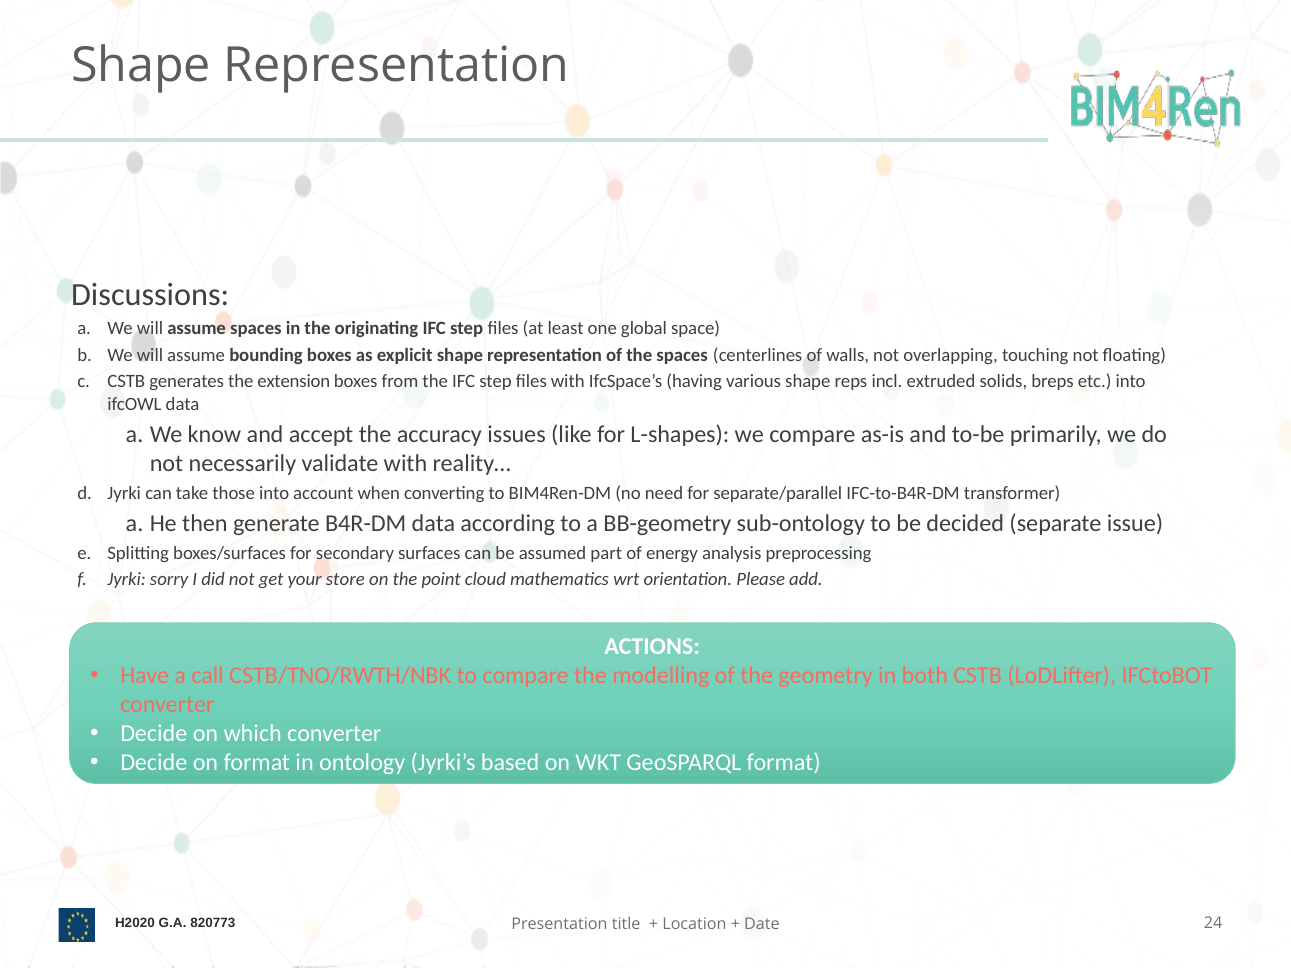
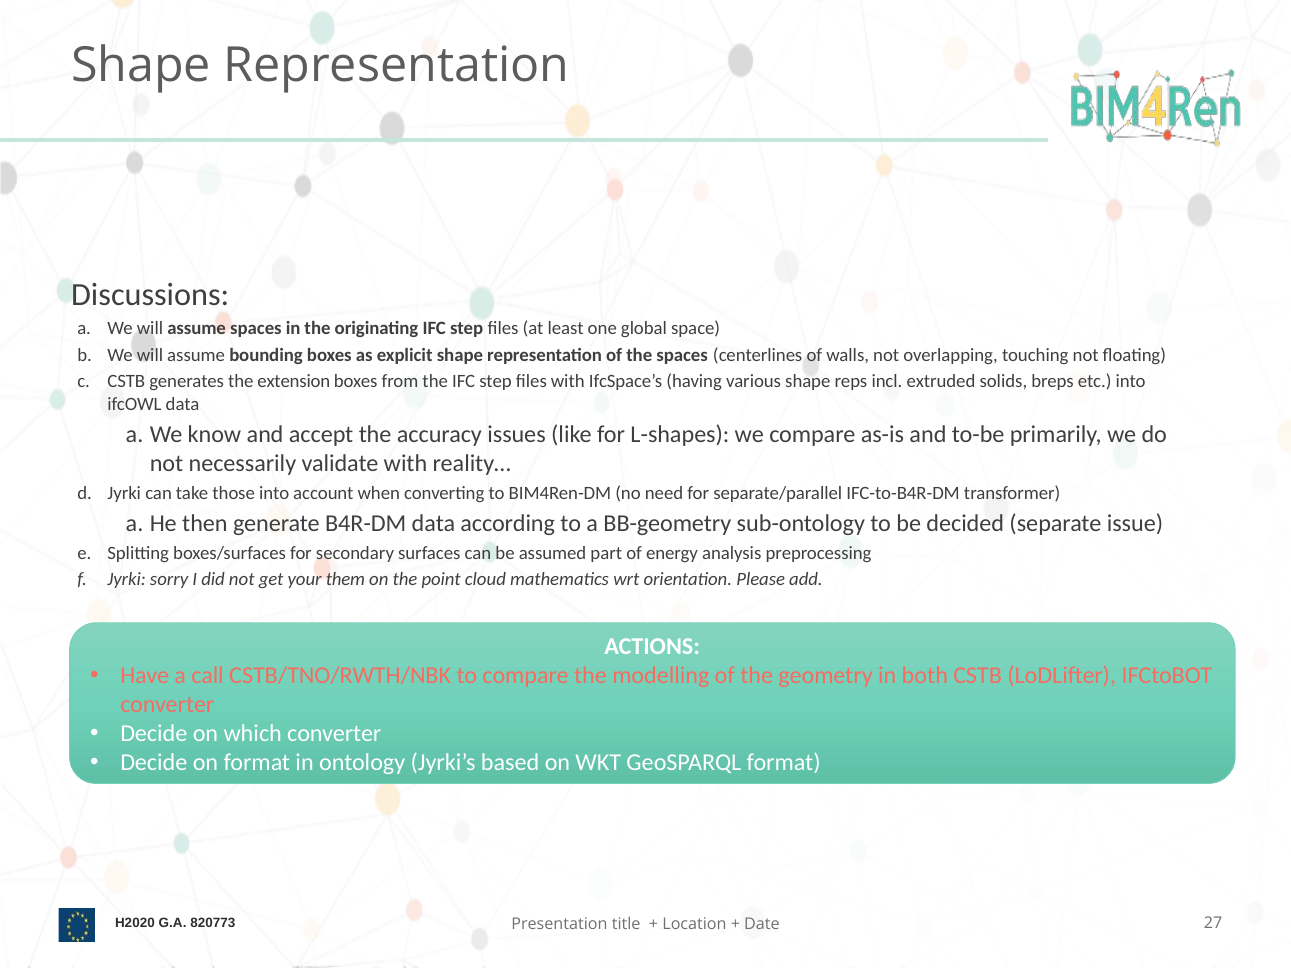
store: store -> them
24: 24 -> 27
